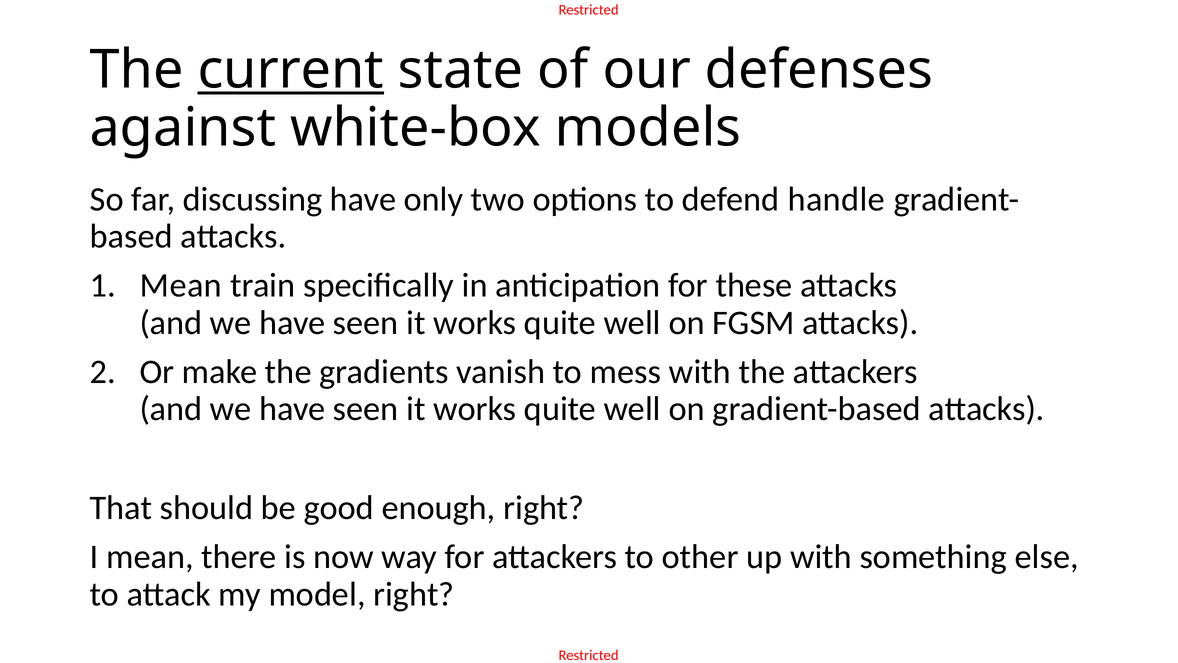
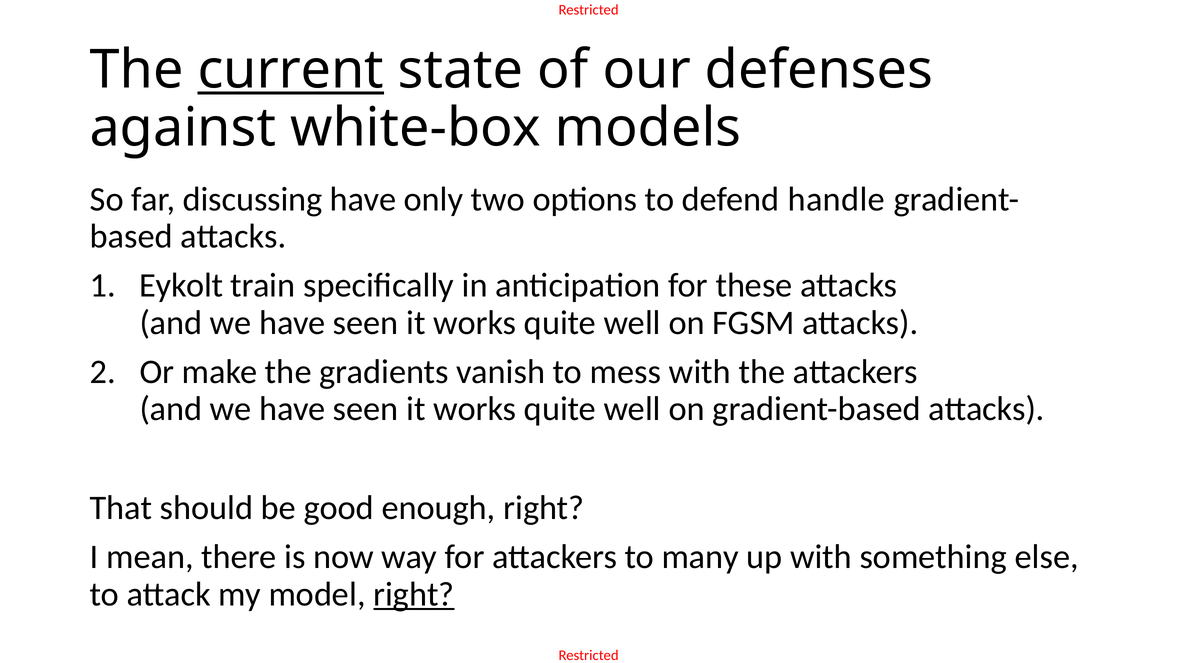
Mean at (181, 285): Mean -> Eykolt
other: other -> many
right at (414, 594) underline: none -> present
